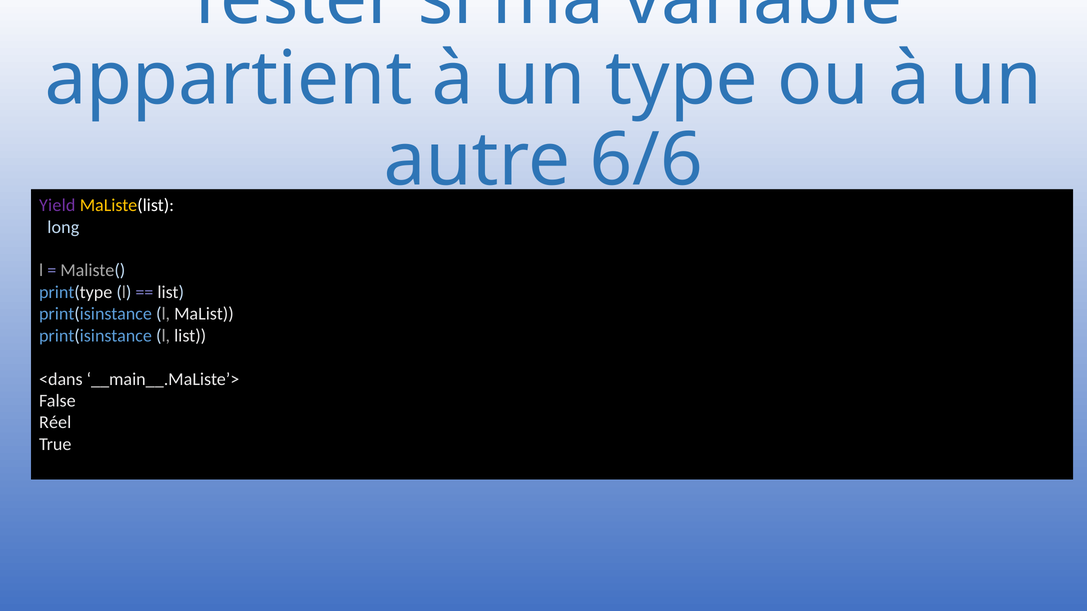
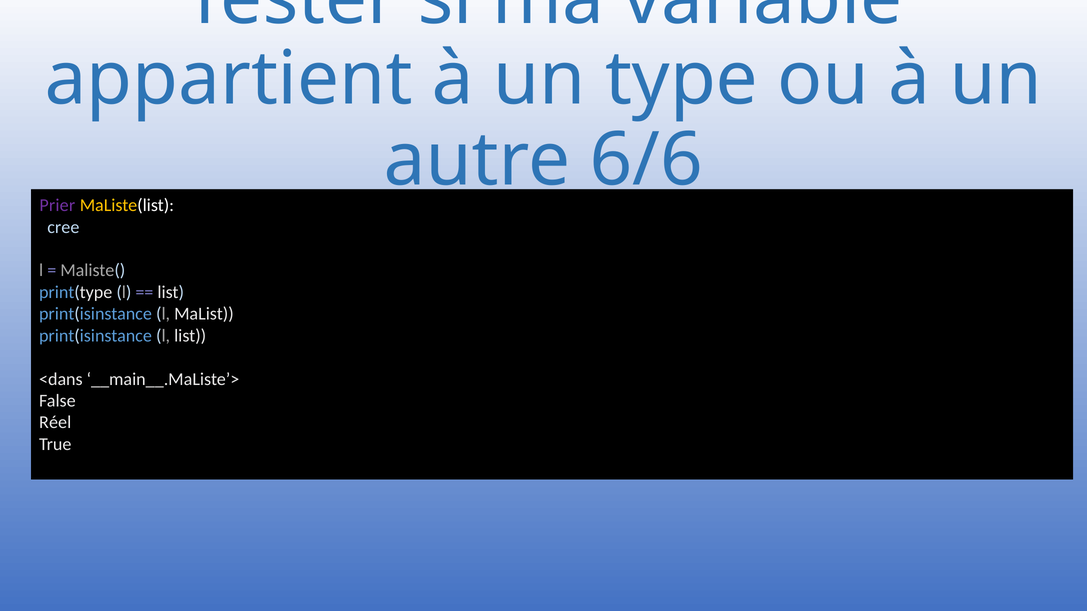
Yield: Yield -> Prier
long: long -> cree
